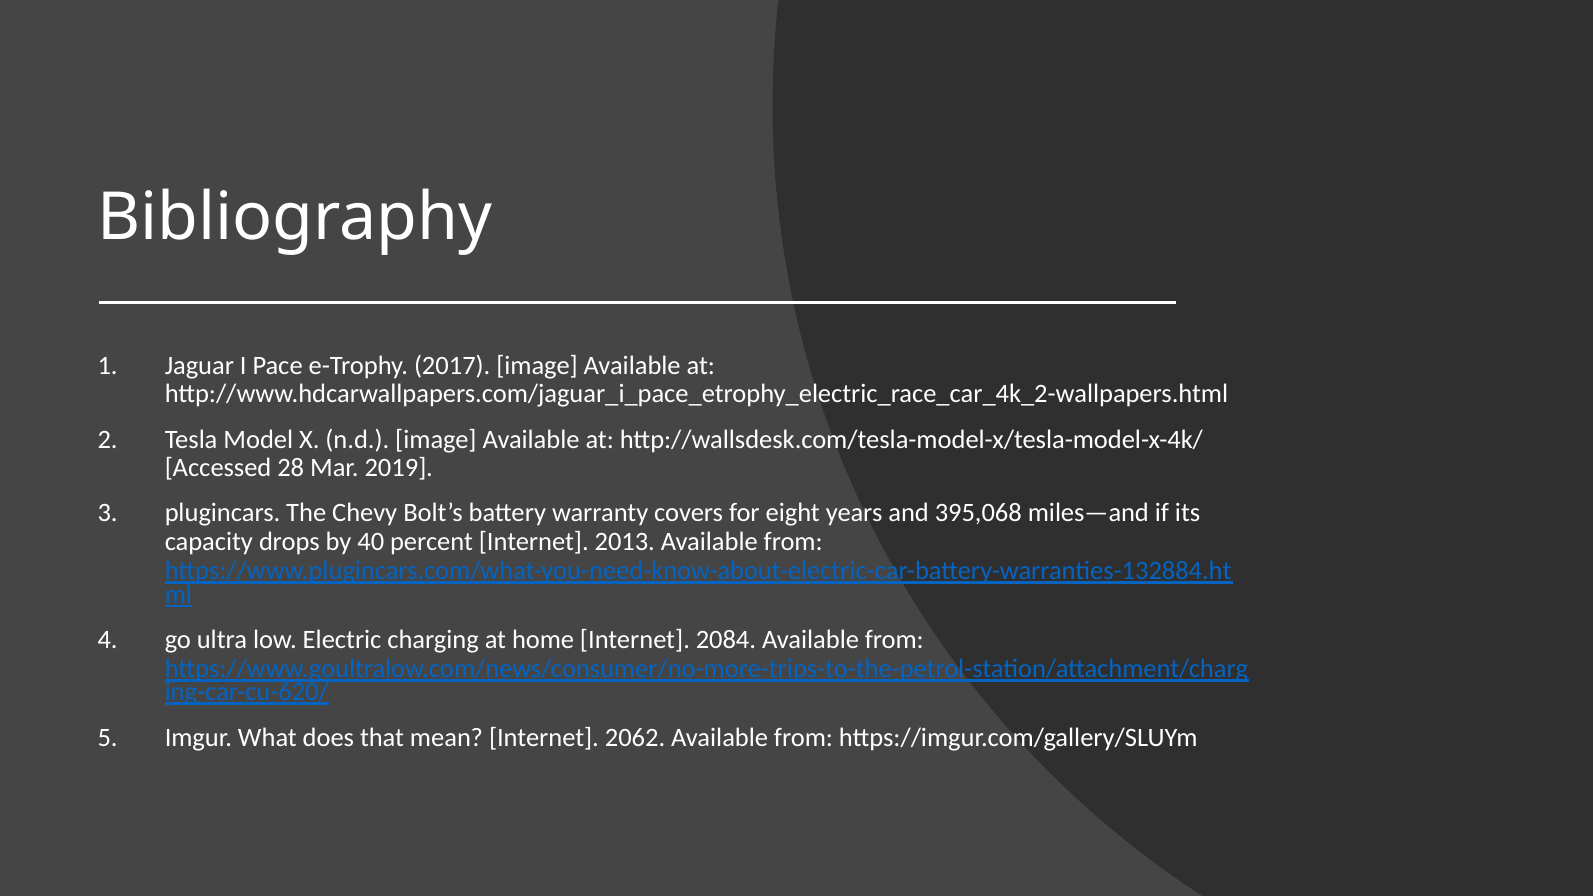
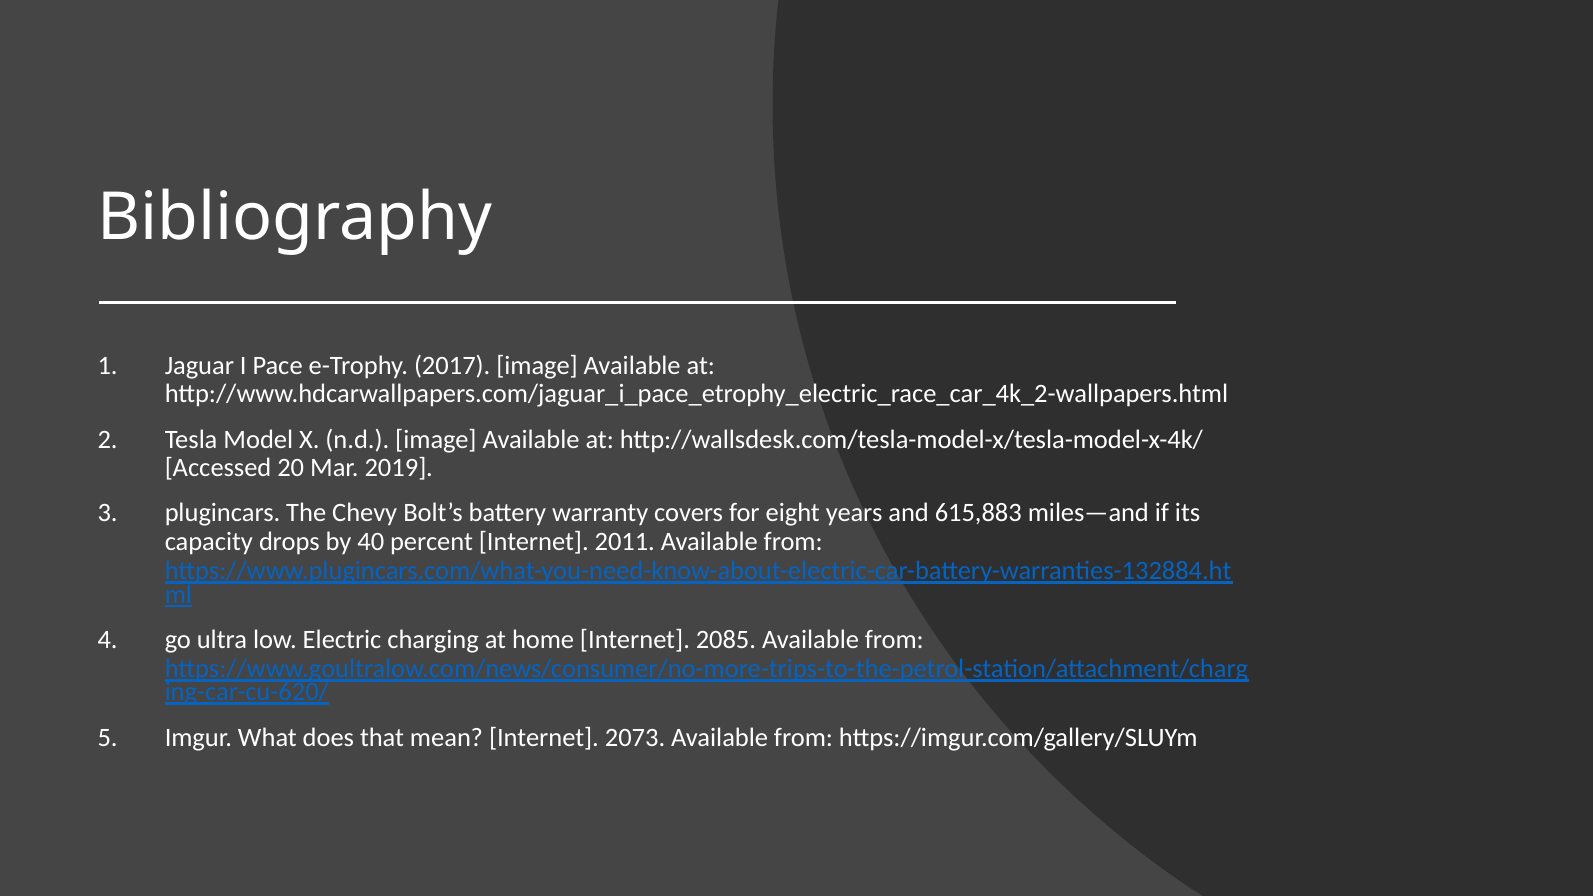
28: 28 -> 20
395,068: 395,068 -> 615,883
2013: 2013 -> 2011
2084: 2084 -> 2085
2062: 2062 -> 2073
